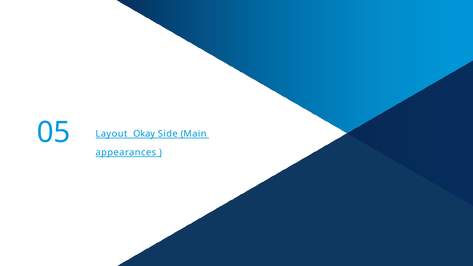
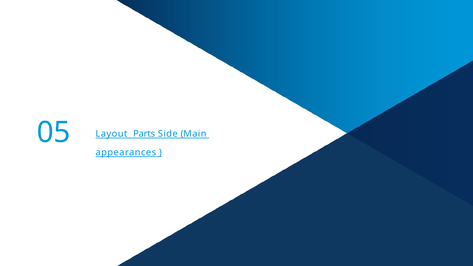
Okay: Okay -> Parts
